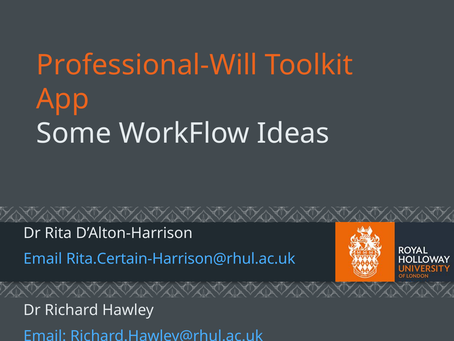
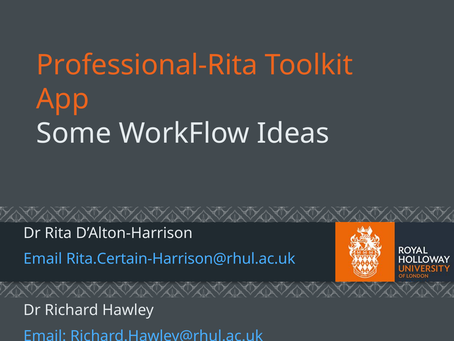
Professional-Will: Professional-Will -> Professional-Rita
